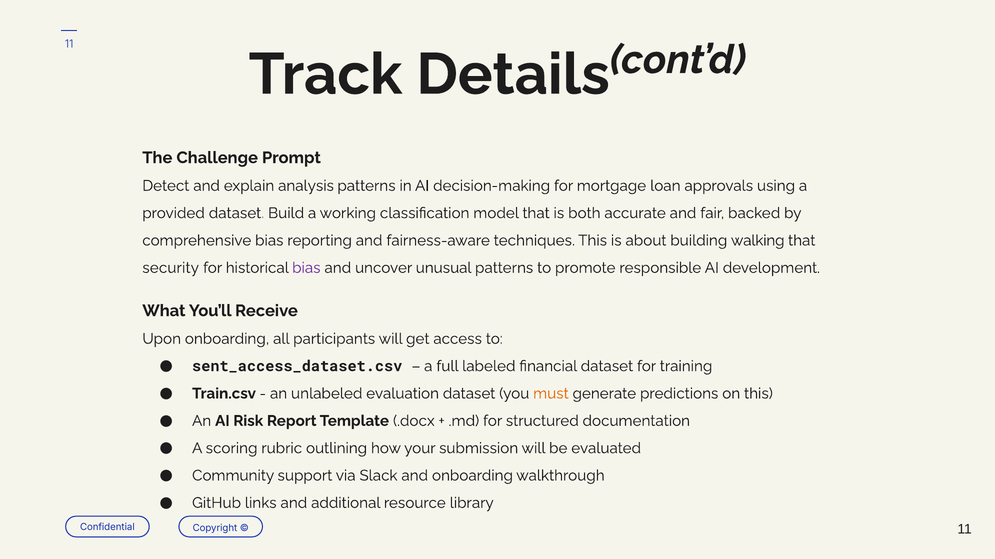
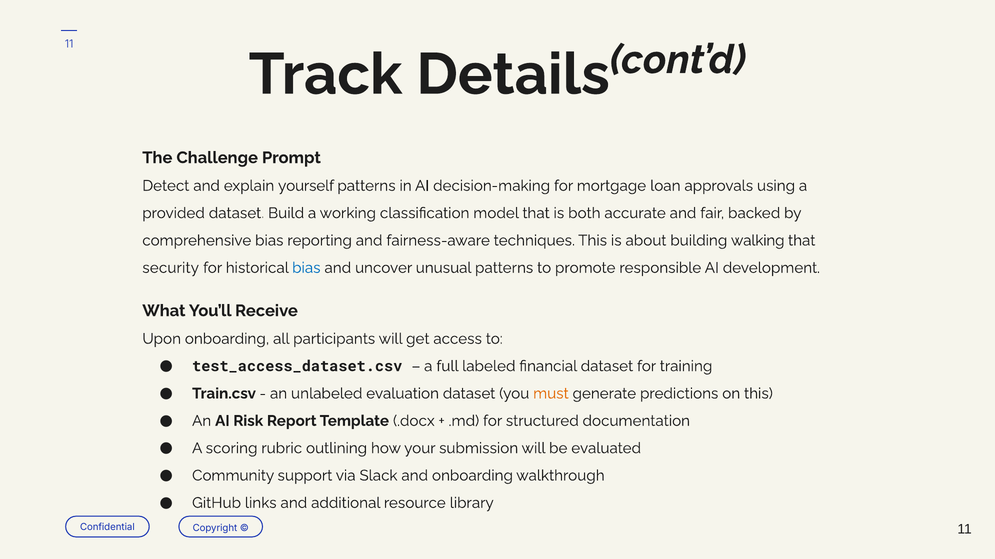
analysis: analysis -> yourself
bias at (306, 268) colour: purple -> blue
sent_access_dataset.csv: sent_access_dataset.csv -> test_access_dataset.csv
